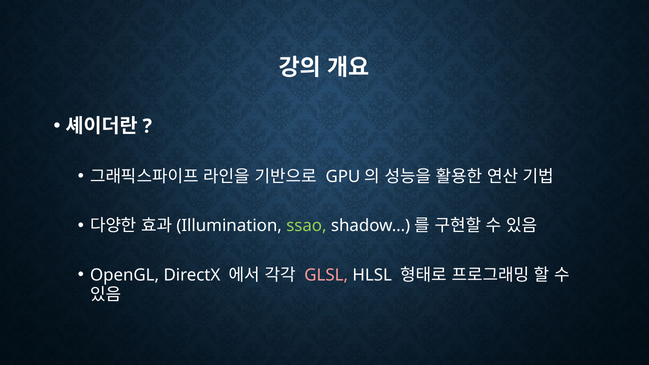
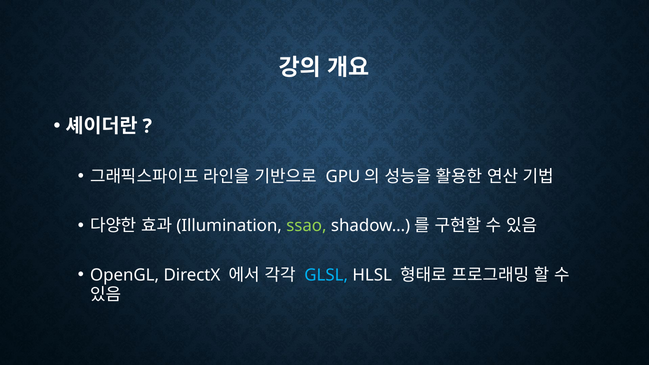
GLSL colour: pink -> light blue
